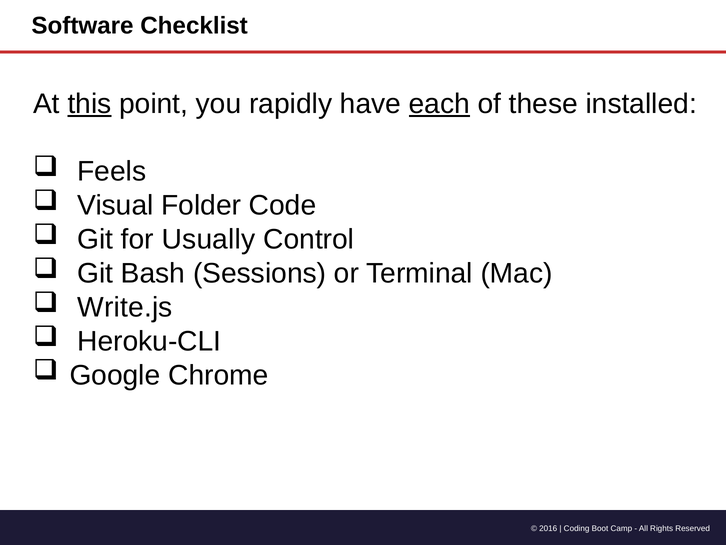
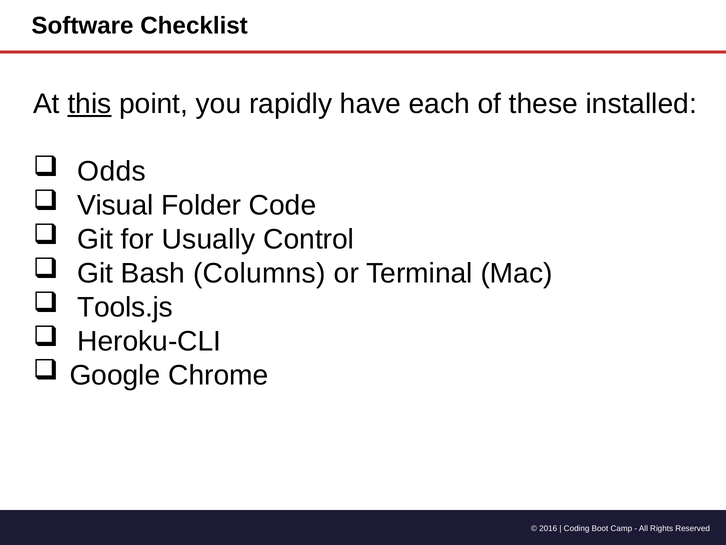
each underline: present -> none
Feels: Feels -> Odds
Sessions: Sessions -> Columns
Write.js: Write.js -> Tools.js
